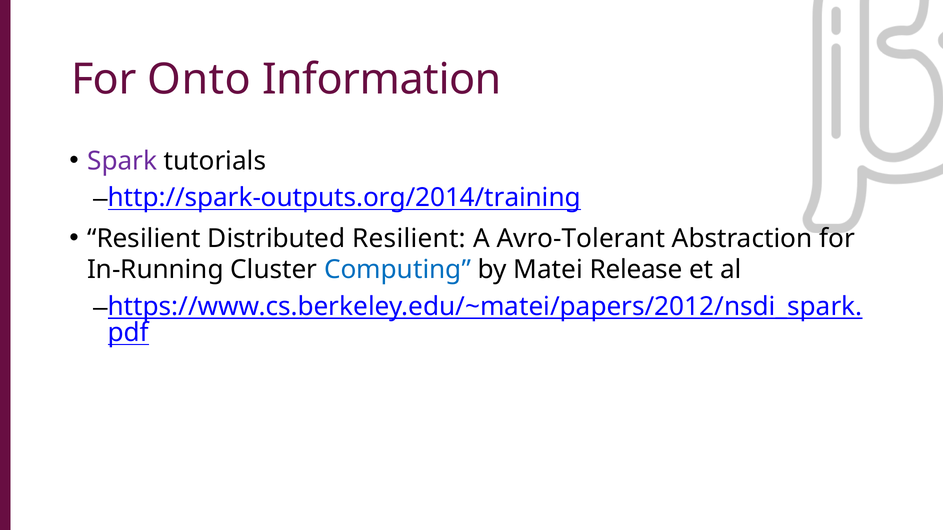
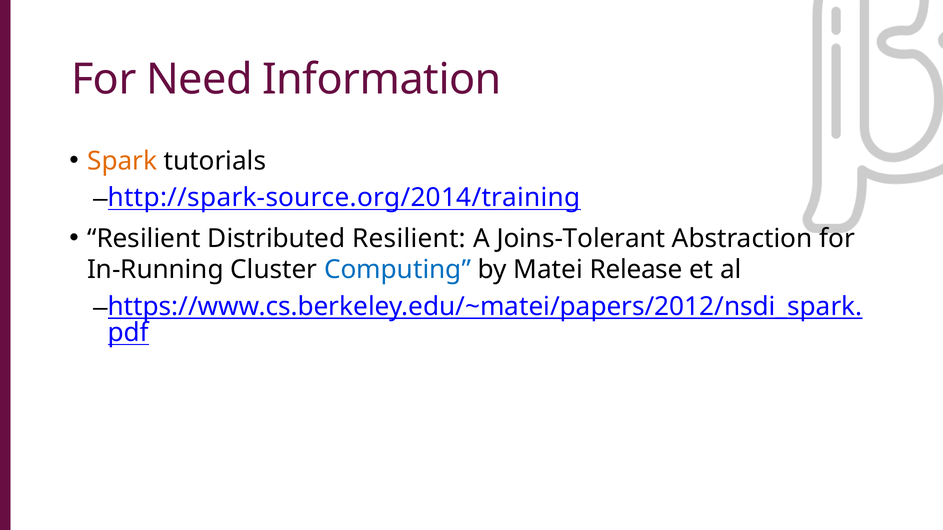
Onto: Onto -> Need
Spark colour: purple -> orange
http://spark-outputs.org/2014/training: http://spark-outputs.org/2014/training -> http://spark-source.org/2014/training
Avro-Tolerant: Avro-Tolerant -> Joins-Tolerant
